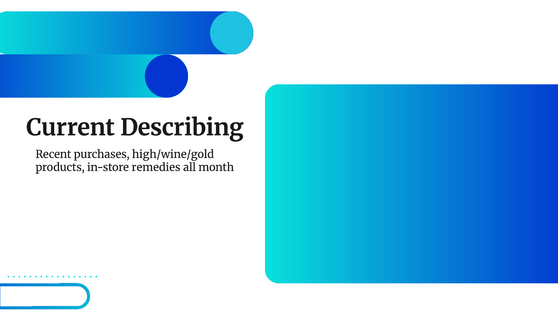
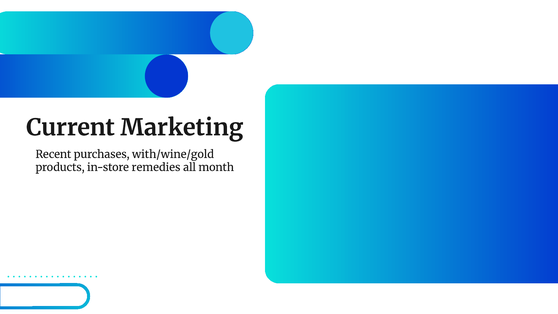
Describing: Describing -> Marketing
high/wine/gold: high/wine/gold -> with/wine/gold
